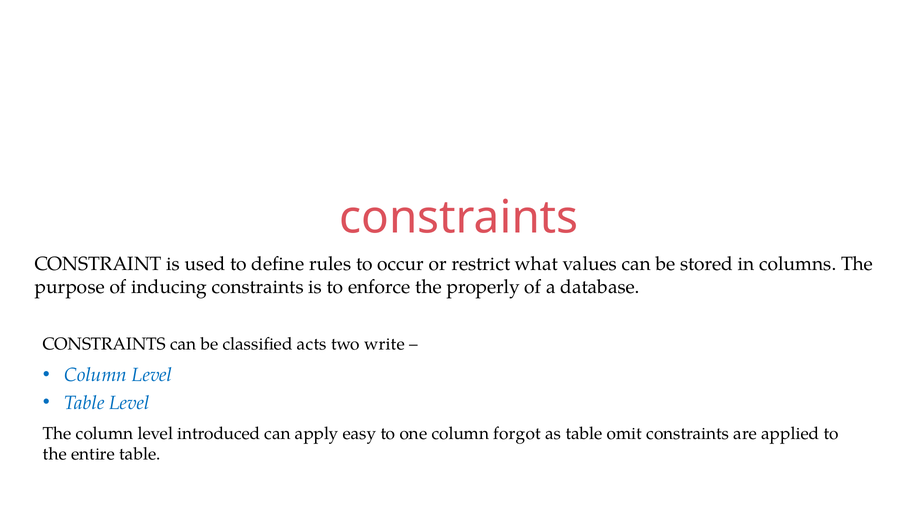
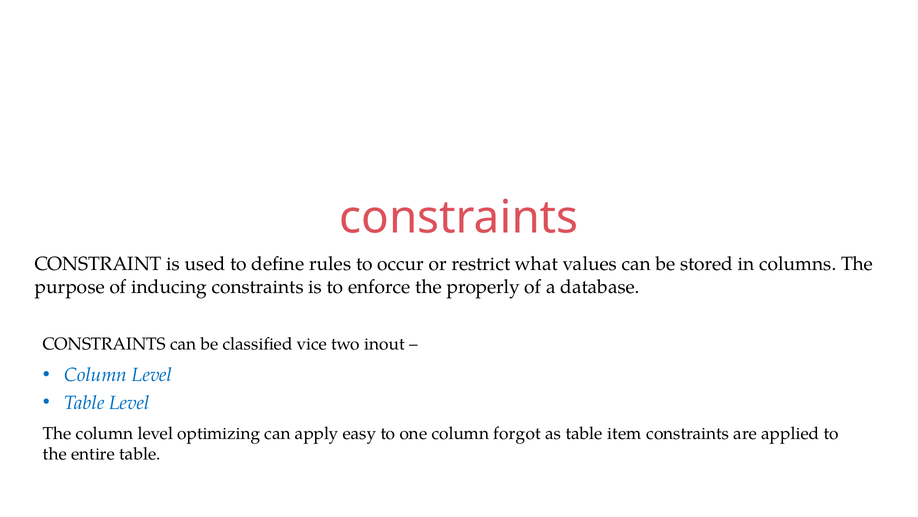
acts: acts -> vice
write: write -> inout
introduced: introduced -> optimizing
omit: omit -> item
